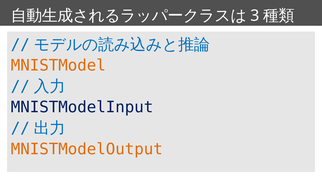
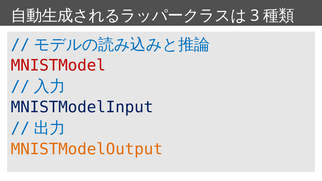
MNISTModel colour: orange -> red
